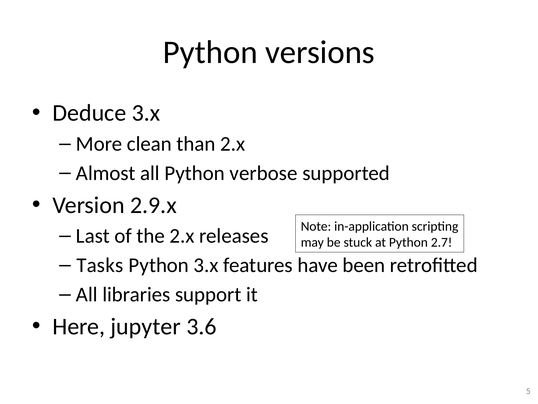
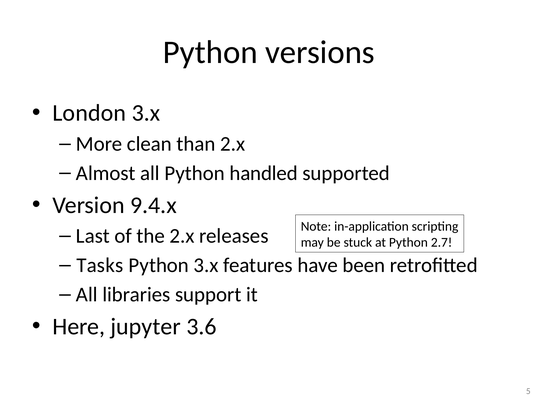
Deduce: Deduce -> London
verbose: verbose -> handled
2.9.x: 2.9.x -> 9.4.x
